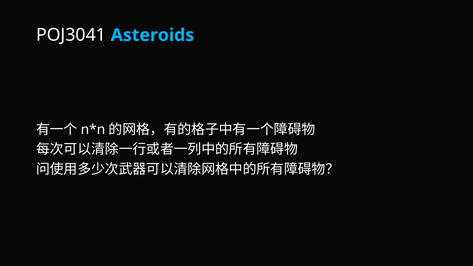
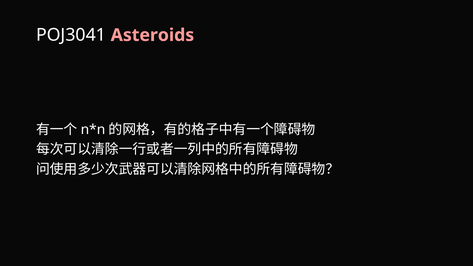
Asteroids colour: light blue -> pink
